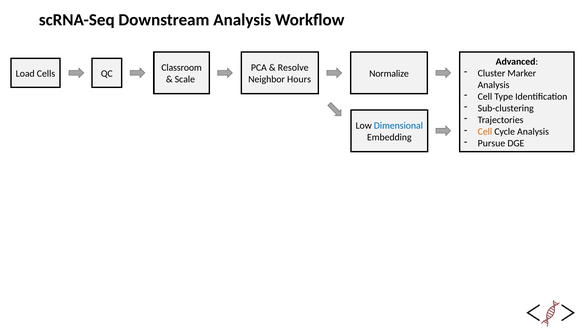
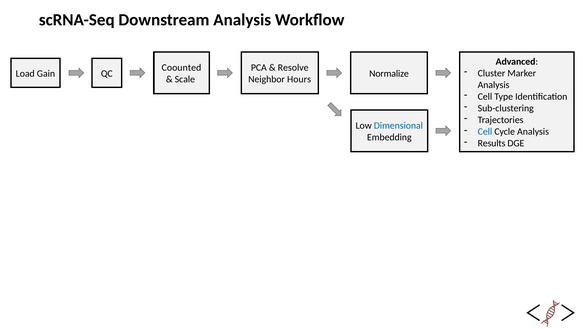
Classroom: Classroom -> Coounted
Cells: Cells -> Gain
Cell at (485, 132) colour: orange -> blue
Pursue: Pursue -> Results
